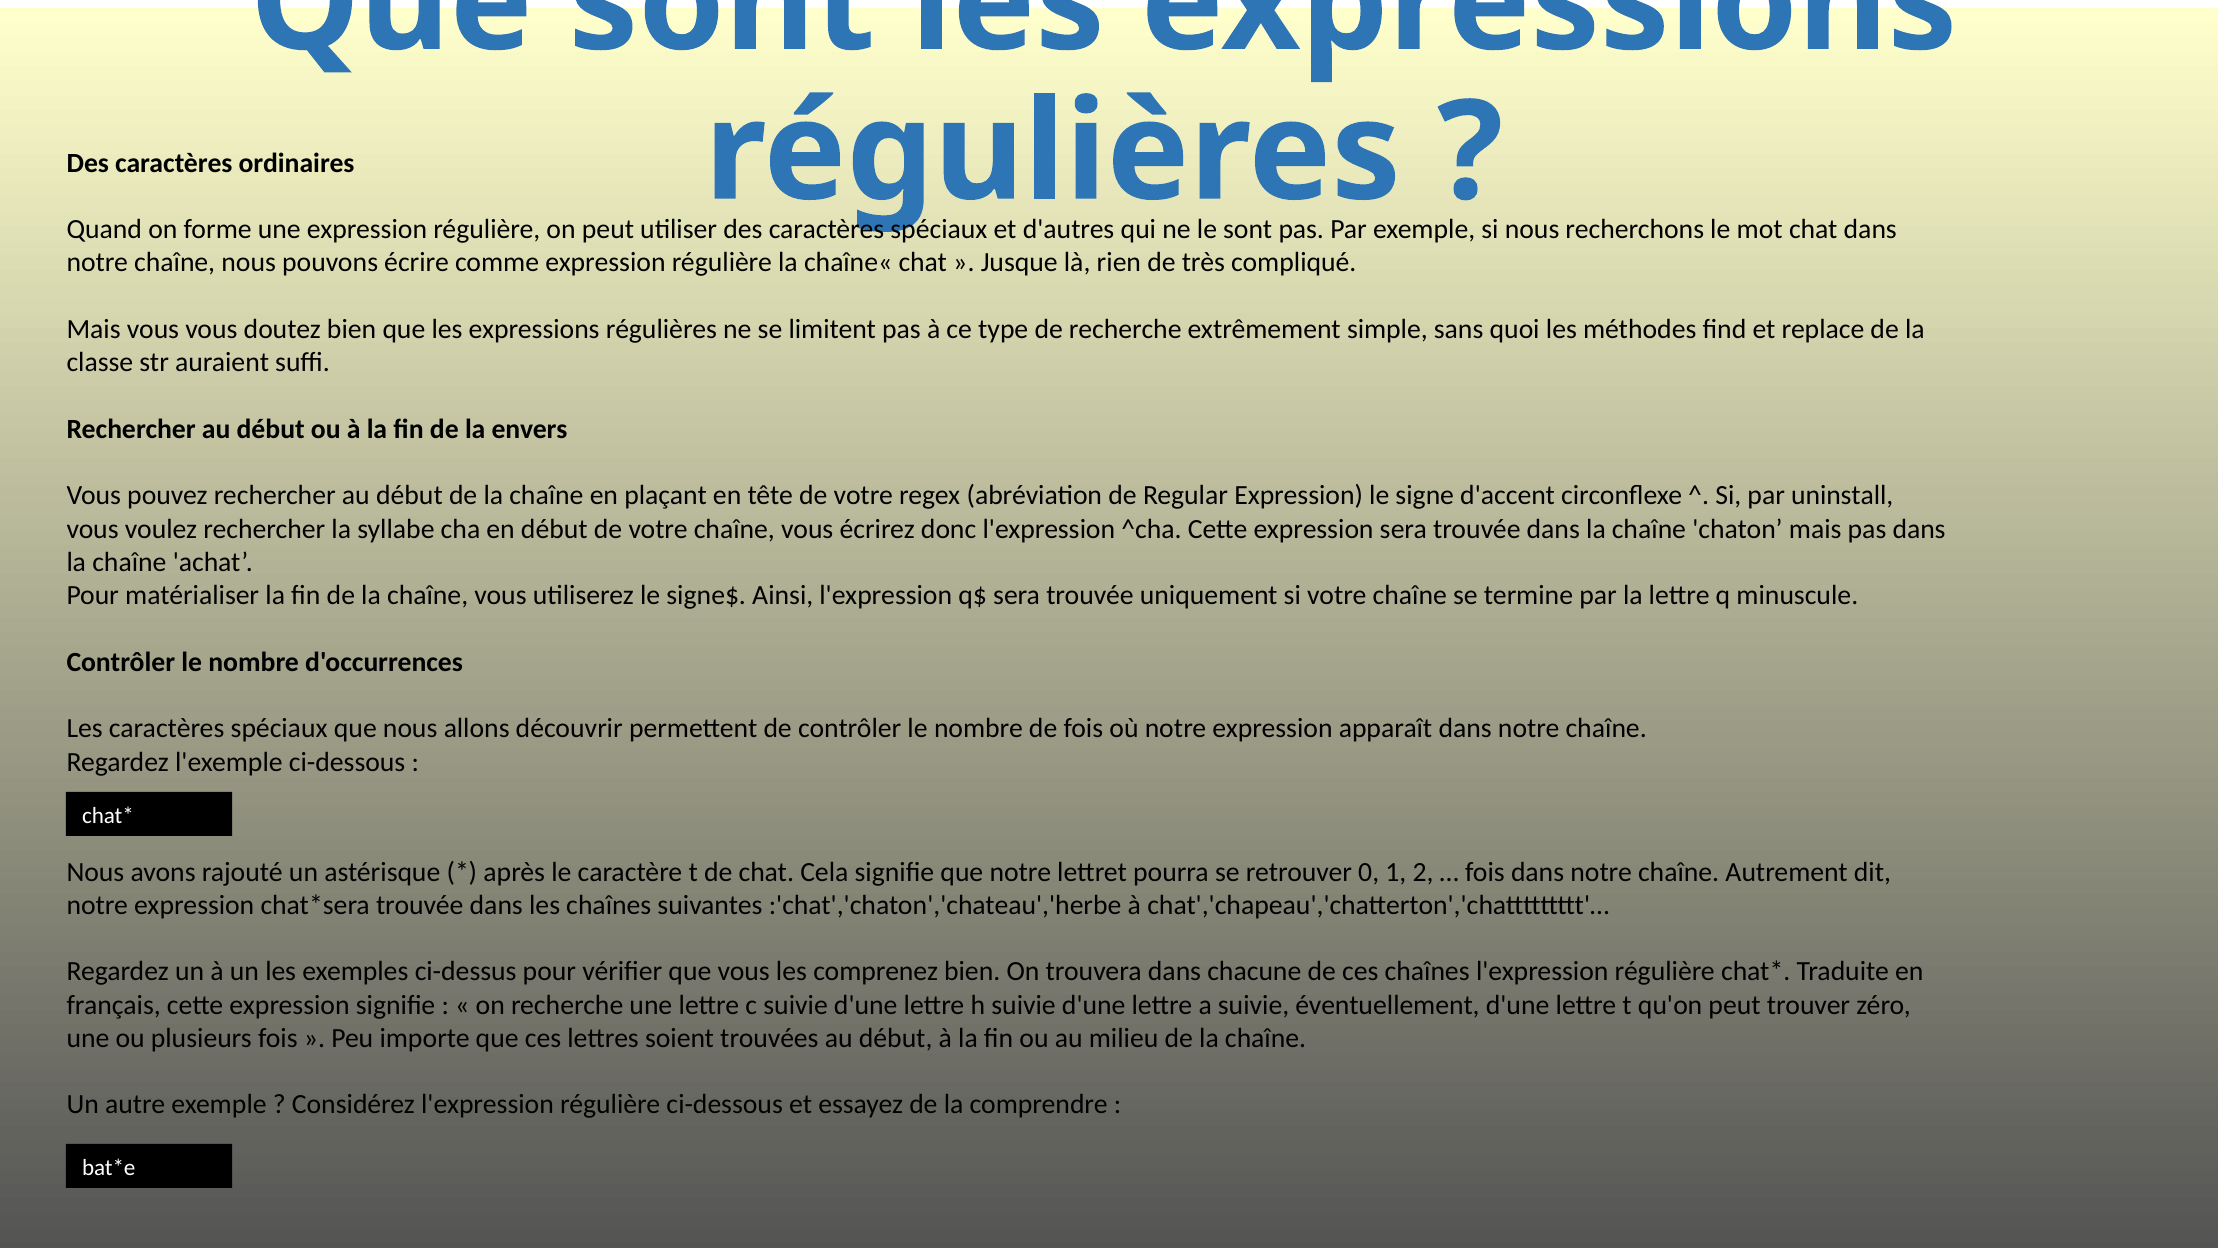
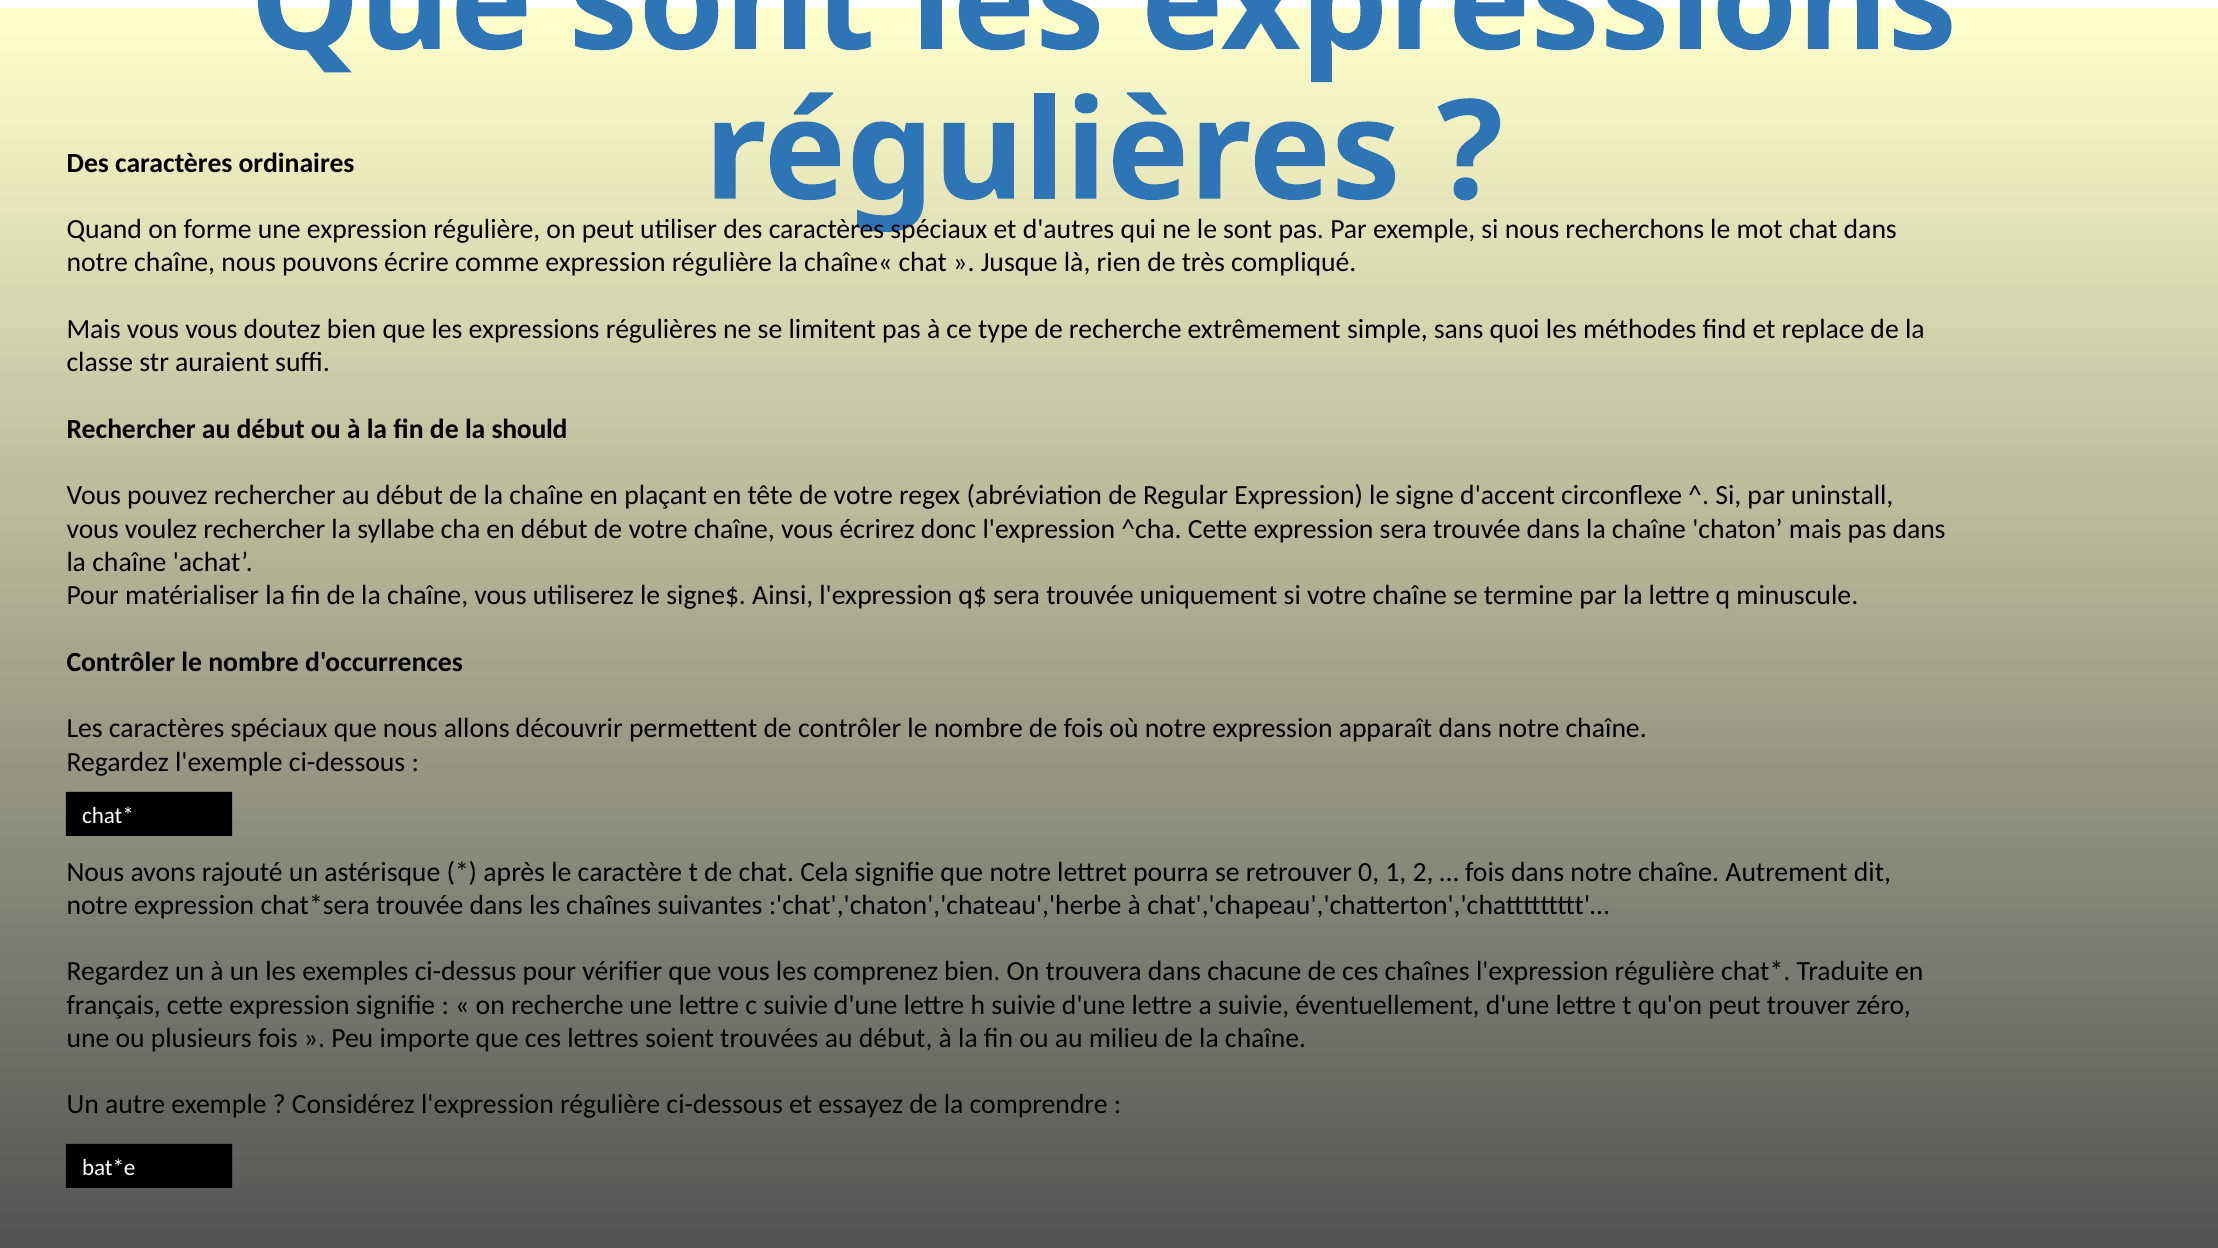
envers: envers -> should
